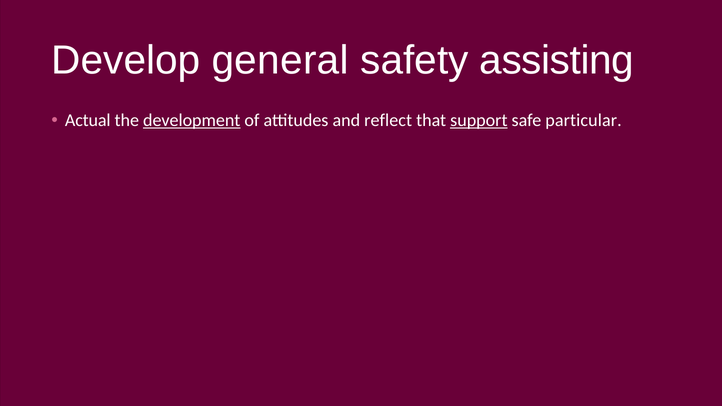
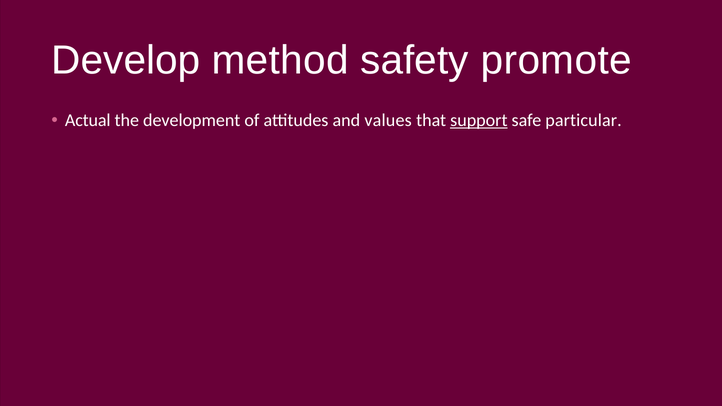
general: general -> method
assisting: assisting -> promote
development underline: present -> none
reflect: reflect -> values
